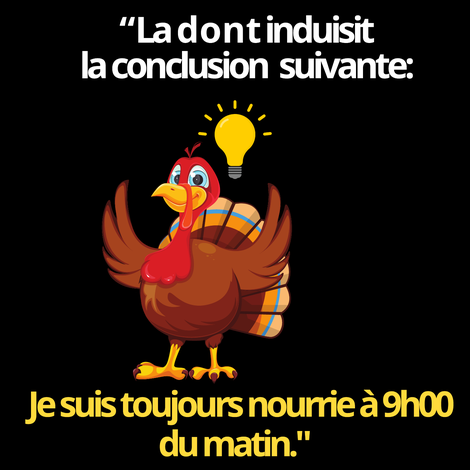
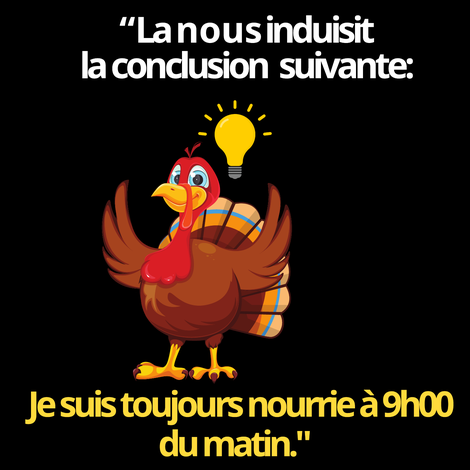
dont: dont -> nous
